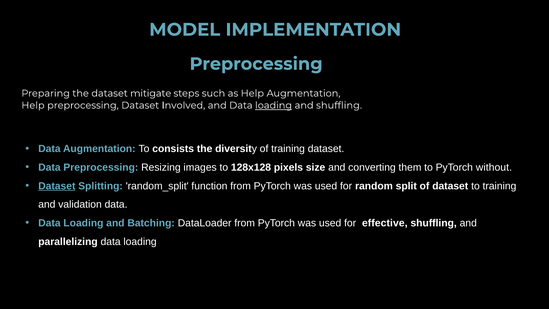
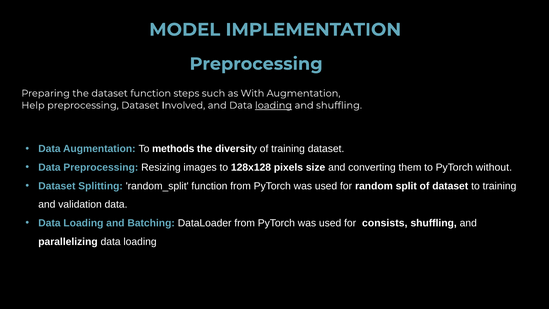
dataset mitigate: mitigate -> function
as Help: Help -> With
consists: consists -> methods
Dataset at (57, 186) underline: present -> none
effective: effective -> consists
